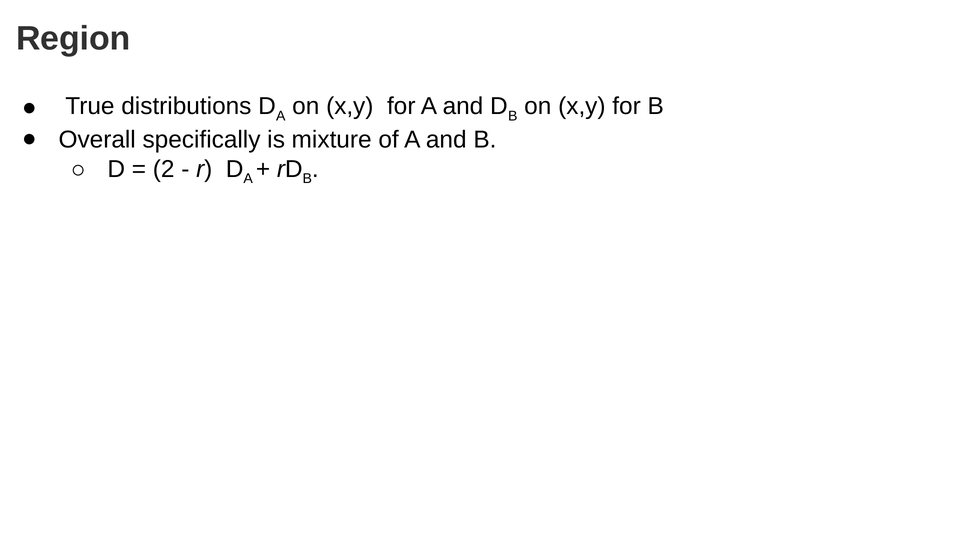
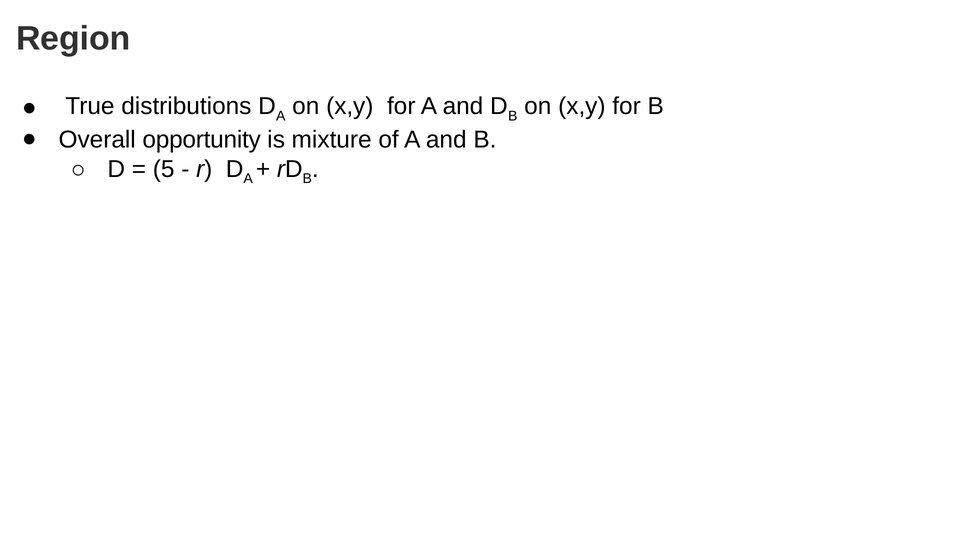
specifically: specifically -> opportunity
2: 2 -> 5
